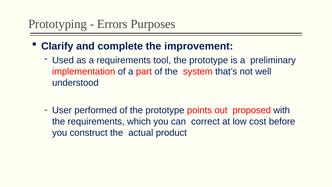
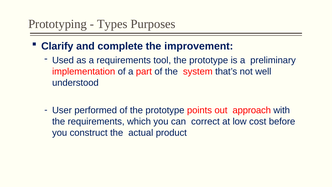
Errors: Errors -> Types
proposed: proposed -> approach
